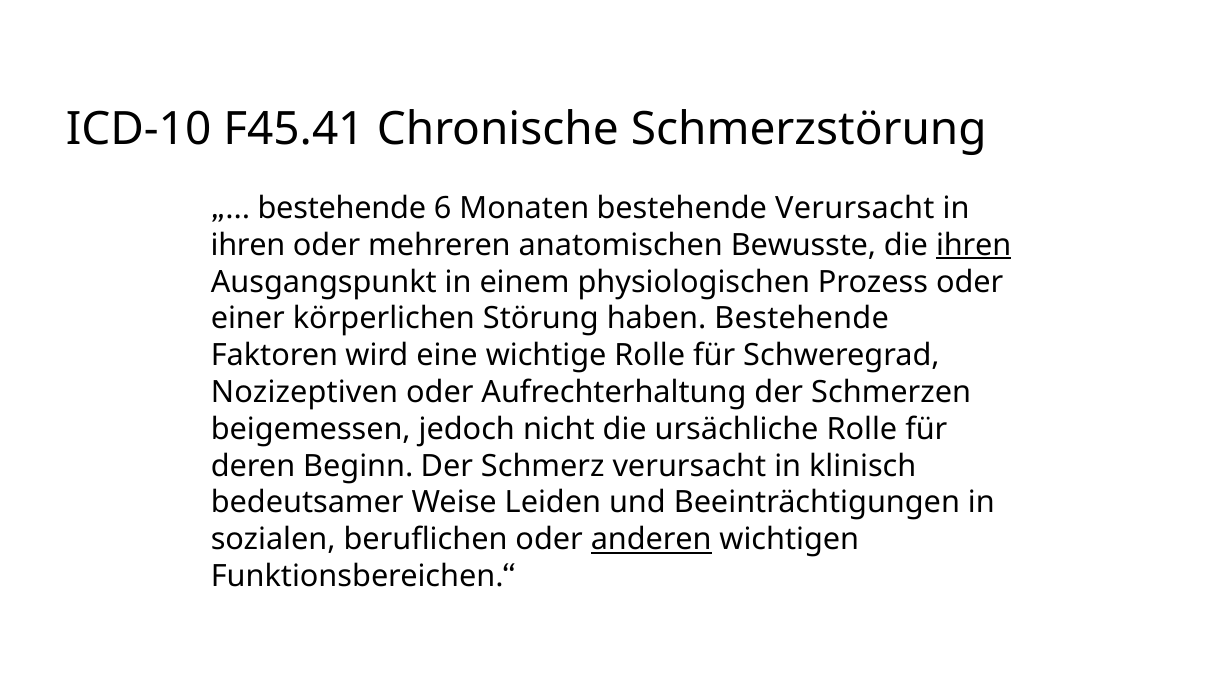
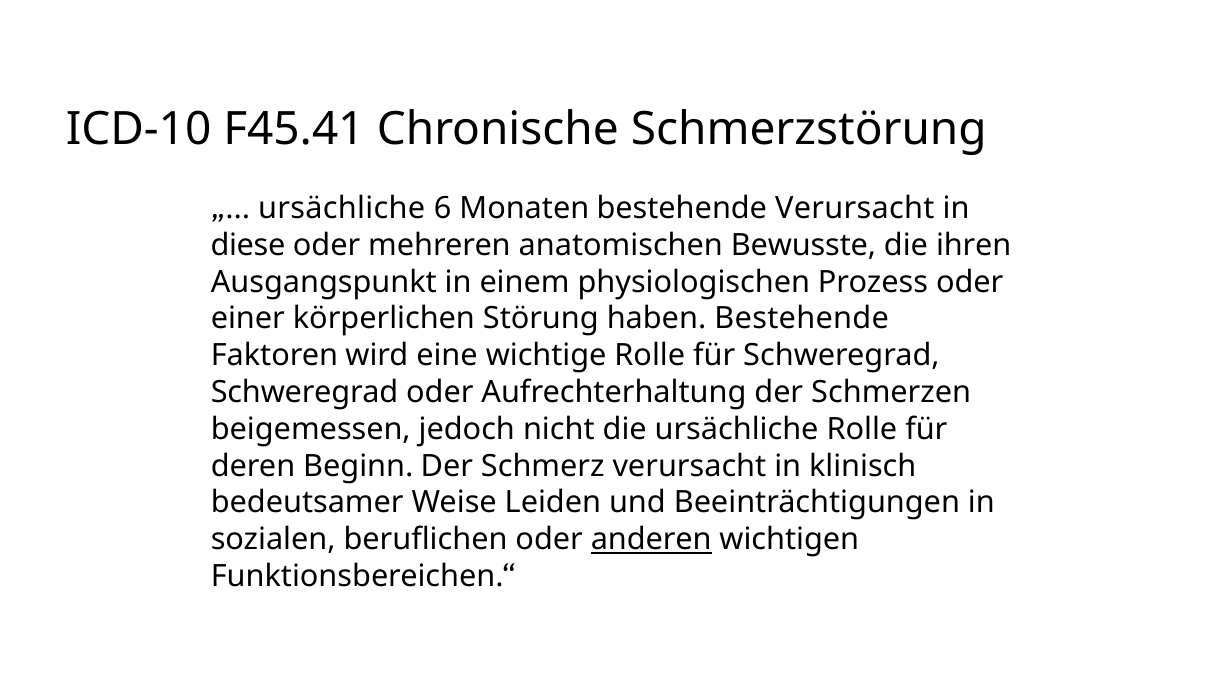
bestehende at (342, 208): bestehende -> ursächliche
ihren at (248, 245): ihren -> diese
ihren at (974, 245) underline: present -> none
Nozizeptiven at (304, 392): Nozizeptiven -> Schweregrad
